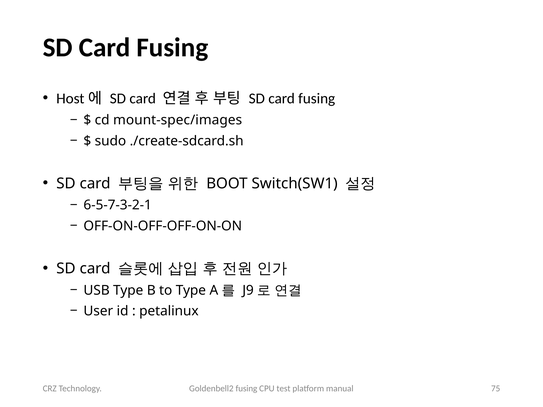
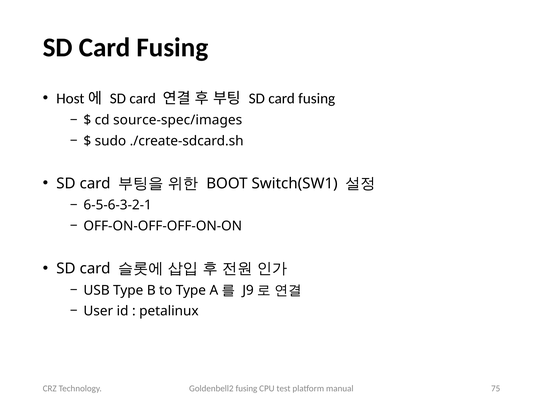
mount-spec/images: mount-spec/images -> source-spec/images
6-5-7-3-2-1: 6-5-7-3-2-1 -> 6-5-6-3-2-1
